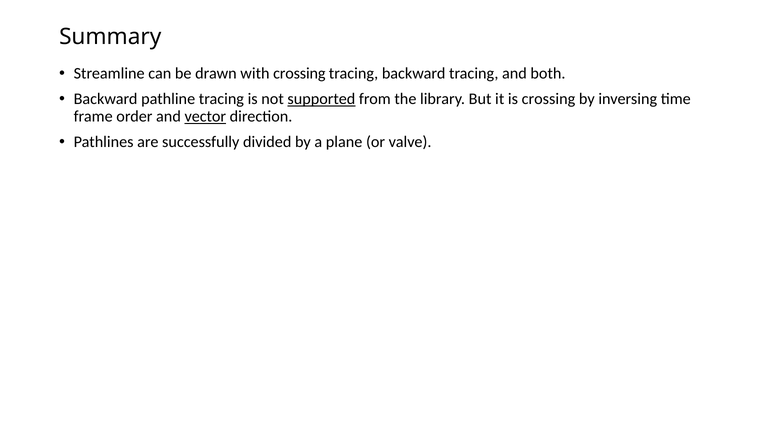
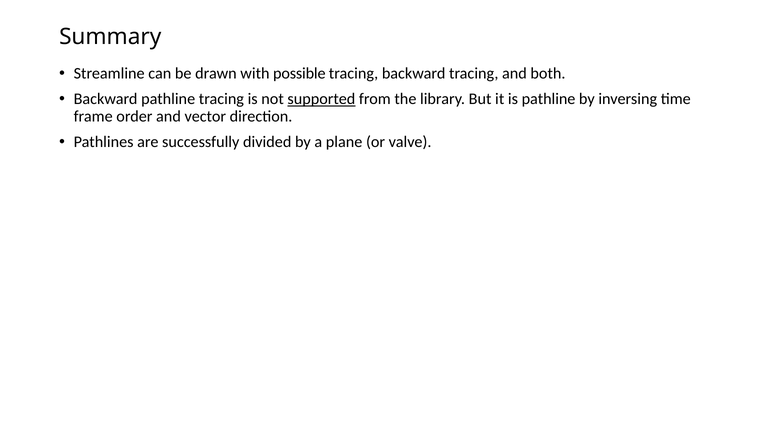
with crossing: crossing -> possible
is crossing: crossing -> pathline
vector underline: present -> none
